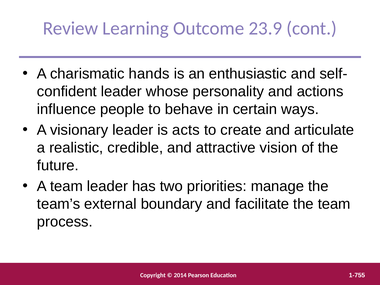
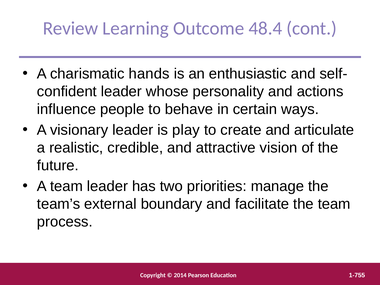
23.9: 23.9 -> 48.4
acts: acts -> play
